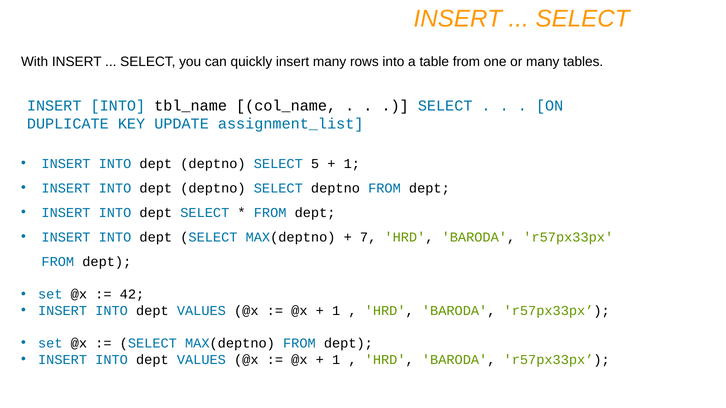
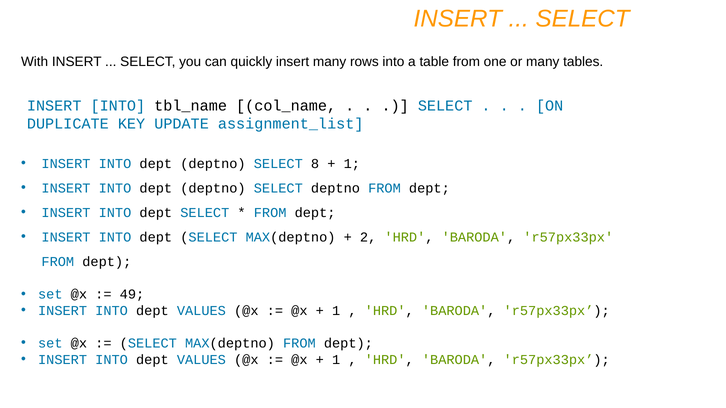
5: 5 -> 8
7: 7 -> 2
42: 42 -> 49
